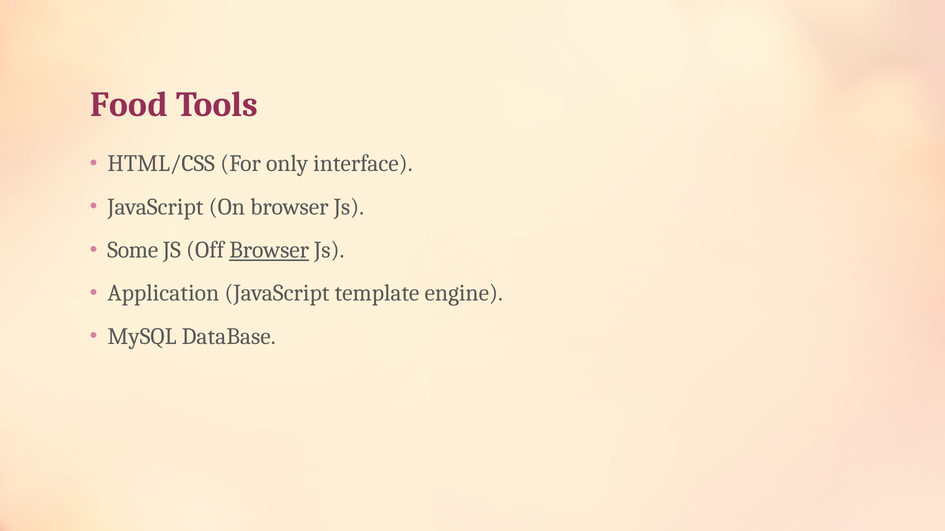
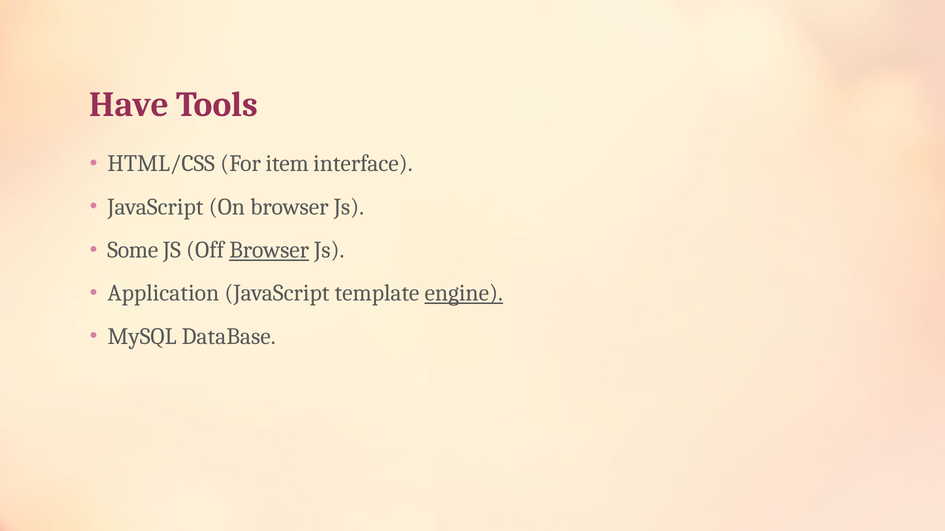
Food: Food -> Have
only: only -> item
engine underline: none -> present
